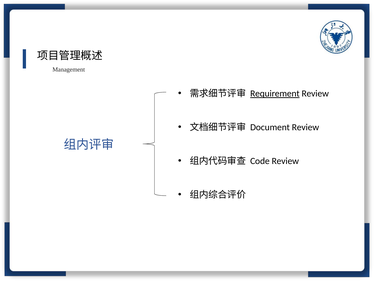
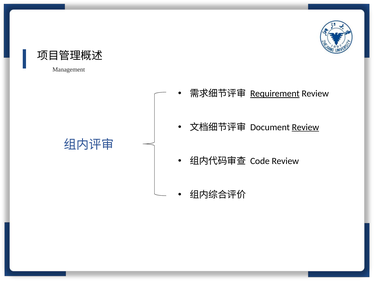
Review at (305, 127) underline: none -> present
